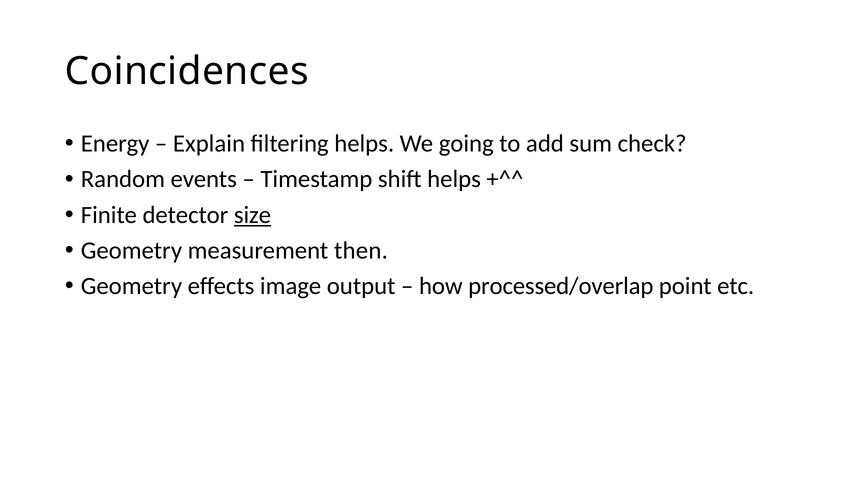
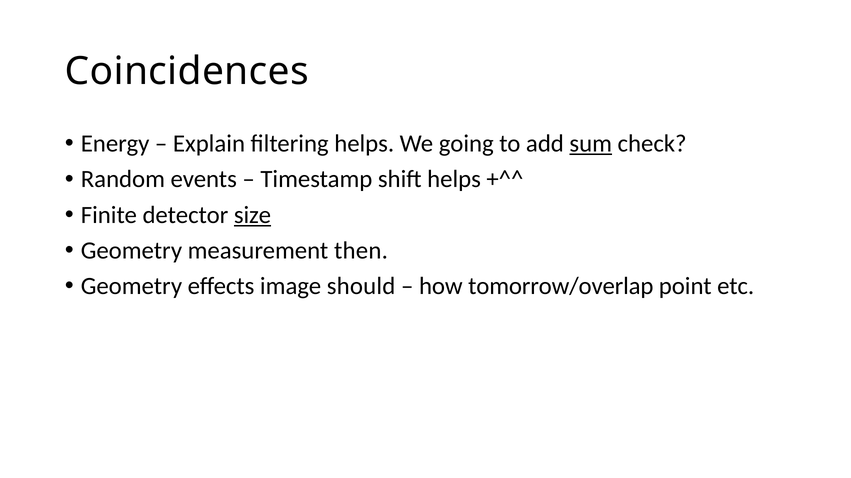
sum underline: none -> present
output: output -> should
processed/overlap: processed/overlap -> tomorrow/overlap
